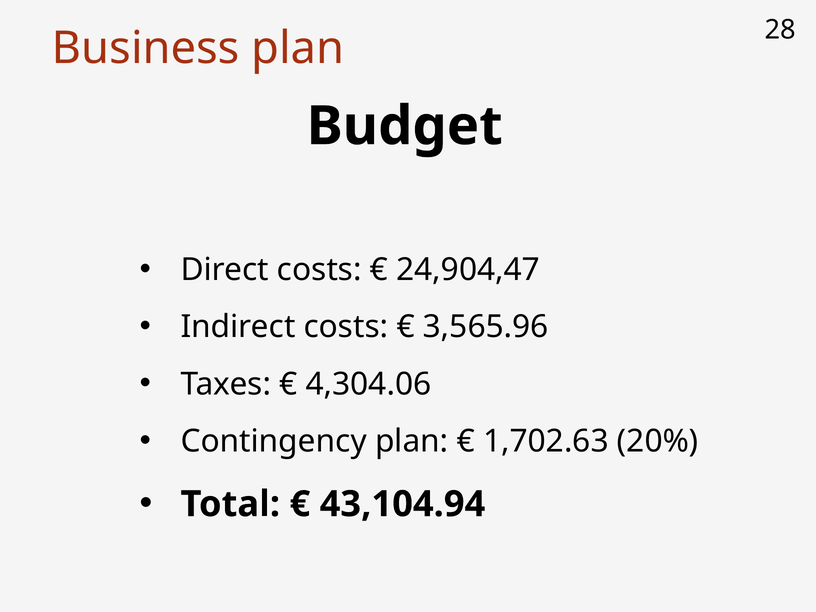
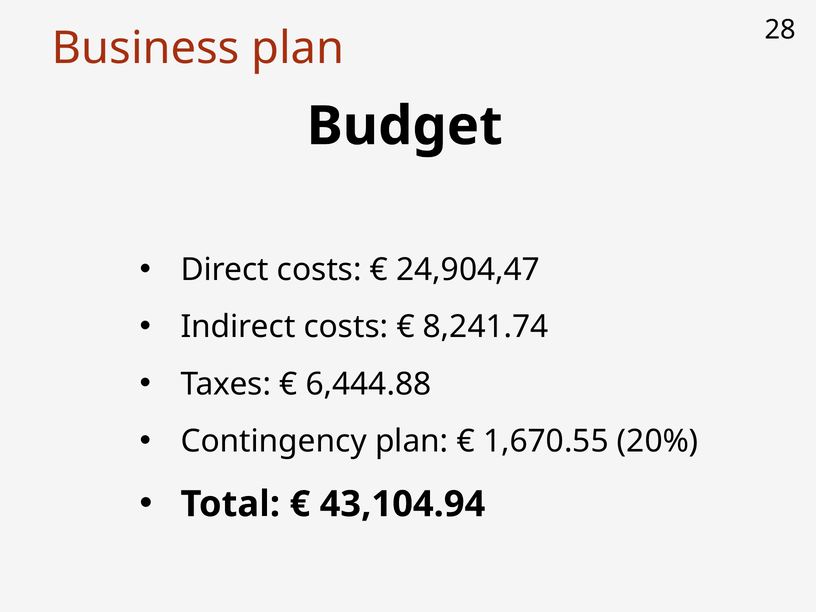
3,565.96: 3,565.96 -> 8,241.74
4,304.06: 4,304.06 -> 6,444.88
1,702.63: 1,702.63 -> 1,670.55
